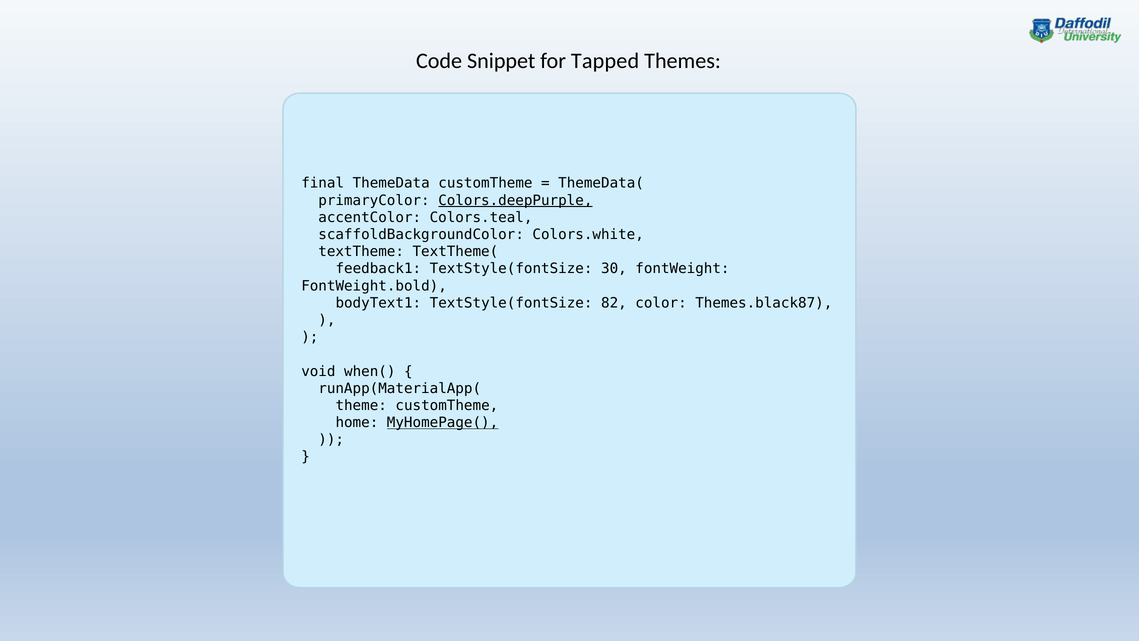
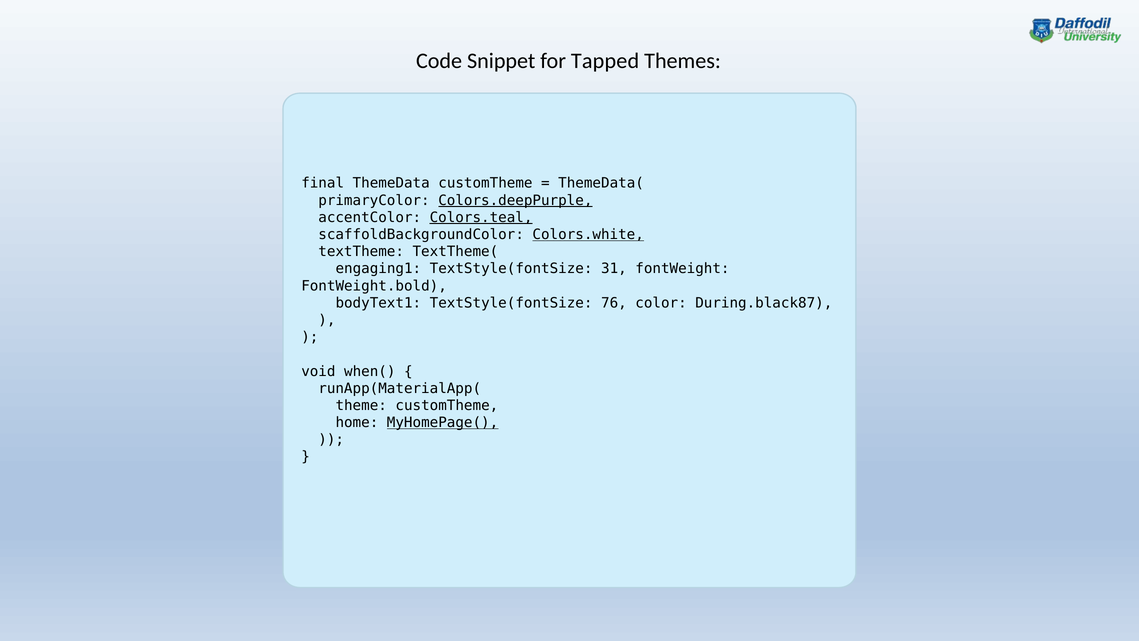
Colors.teal underline: none -> present
Colors.white underline: none -> present
feedback1: feedback1 -> engaging1
30: 30 -> 31
82: 82 -> 76
Themes.black87: Themes.black87 -> During.black87
